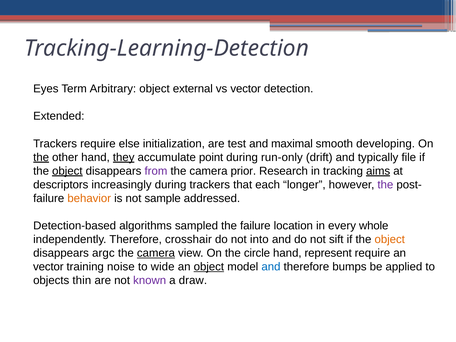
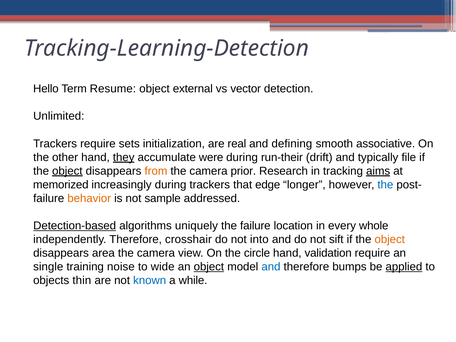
Eyes: Eyes -> Hello
Arbitrary: Arbitrary -> Resume
Extended: Extended -> Unlimited
else: else -> sets
test: test -> real
maximal: maximal -> defining
developing: developing -> associative
the at (41, 157) underline: present -> none
point: point -> were
run-only: run-only -> run-their
from colour: purple -> orange
descriptors: descriptors -> memorized
each: each -> edge
the at (385, 185) colour: purple -> blue
Detection-based underline: none -> present
sampled: sampled -> uniquely
argc: argc -> area
camera at (156, 253) underline: present -> none
represent: represent -> validation
vector at (48, 267): vector -> single
applied underline: none -> present
known colour: purple -> blue
draw: draw -> while
